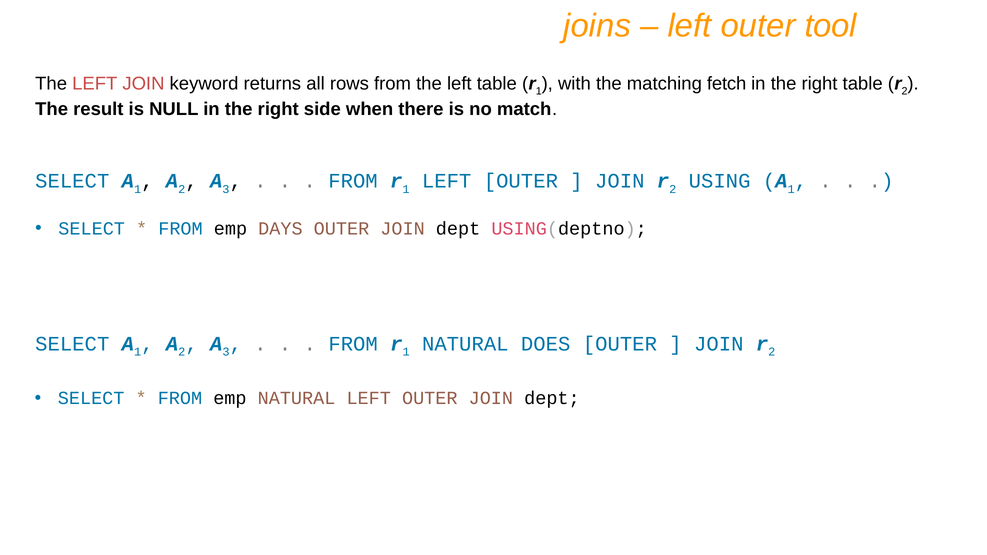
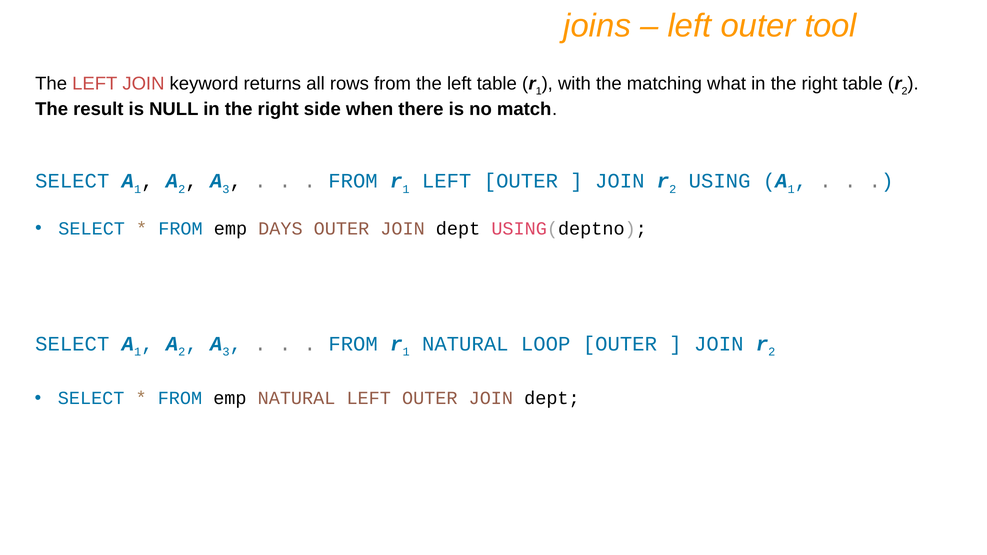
fetch: fetch -> what
DOES: DOES -> LOOP
